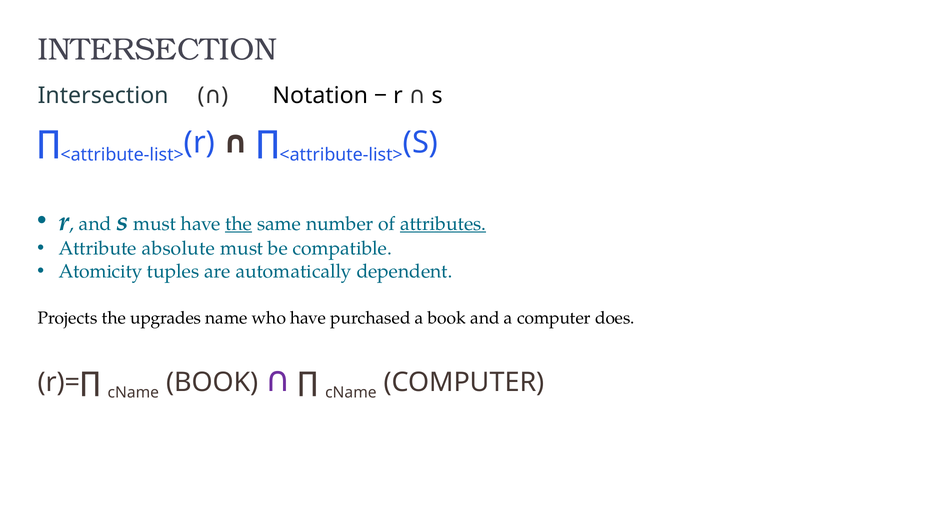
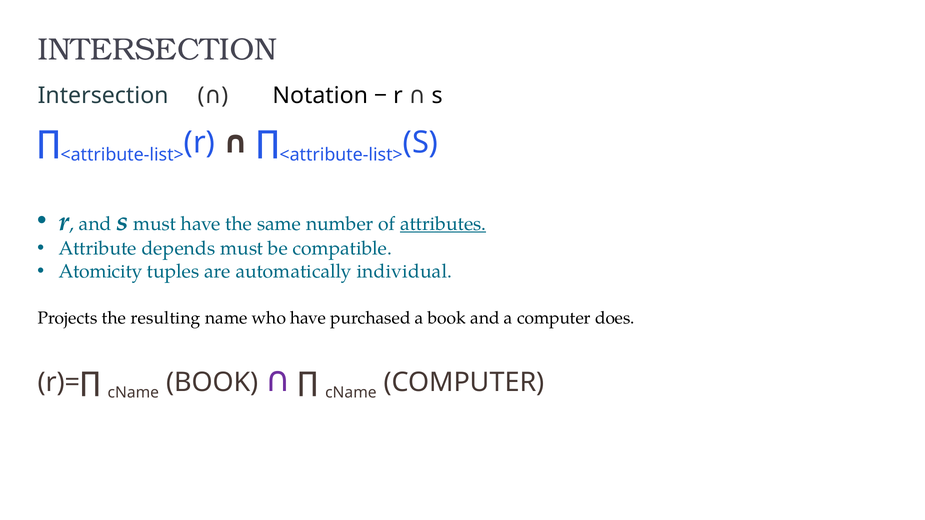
the at (239, 224) underline: present -> none
absolute: absolute -> depends
dependent: dependent -> individual
upgrades: upgrades -> resulting
